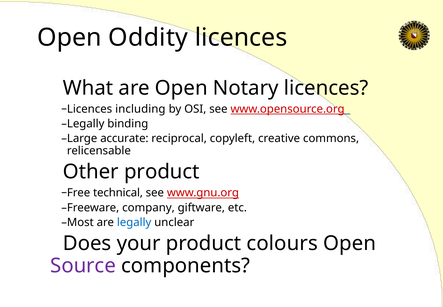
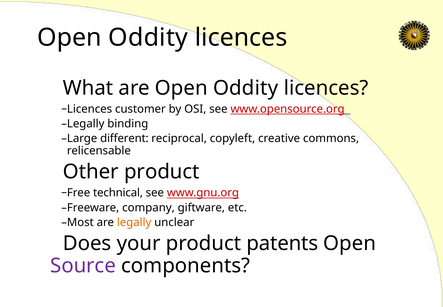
are Open Notary: Notary -> Oddity
including: including -> customer
accurate: accurate -> different
legally at (134, 222) colour: blue -> orange
colours: colours -> patents
